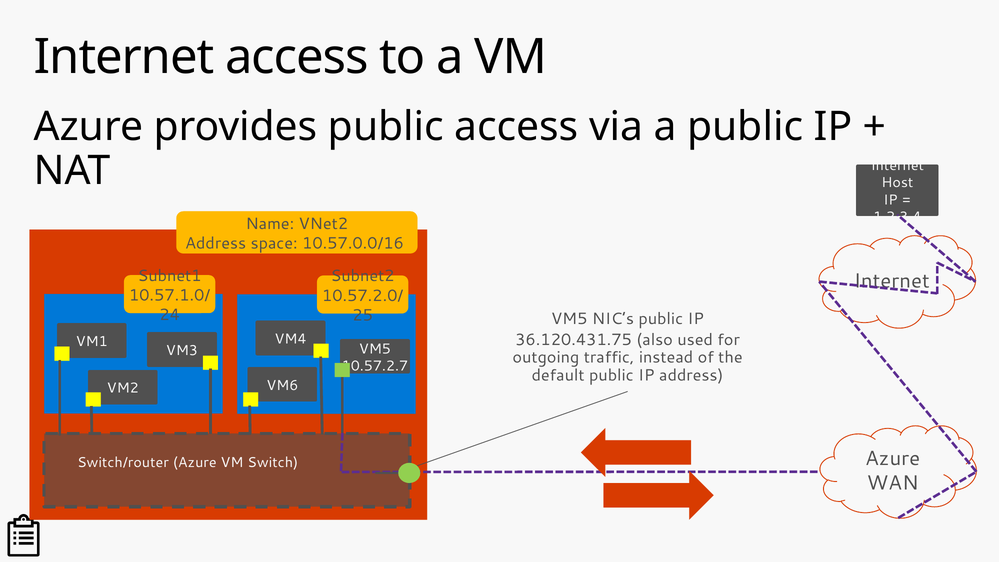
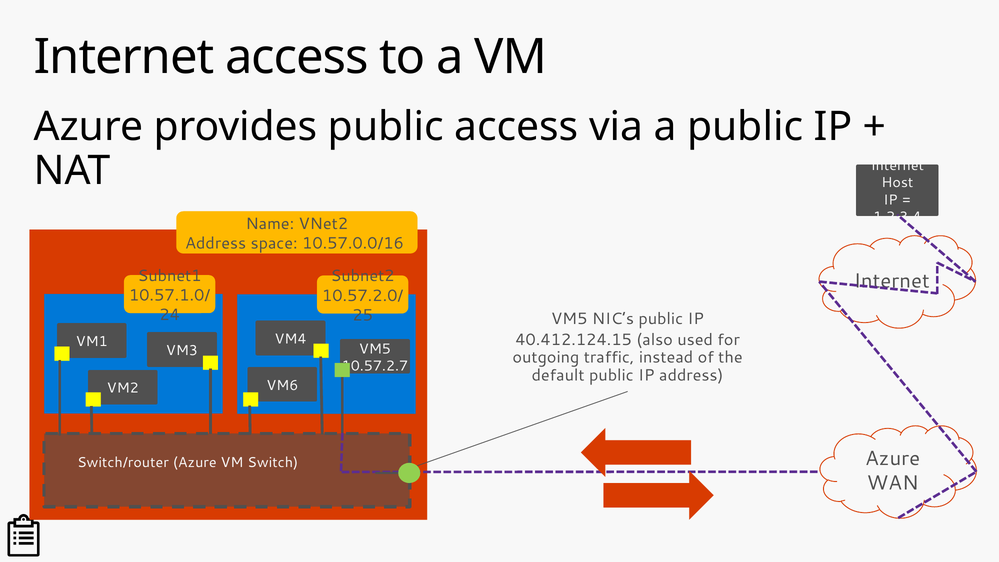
36.120.431.75: 36.120.431.75 -> 40.412.124.15
